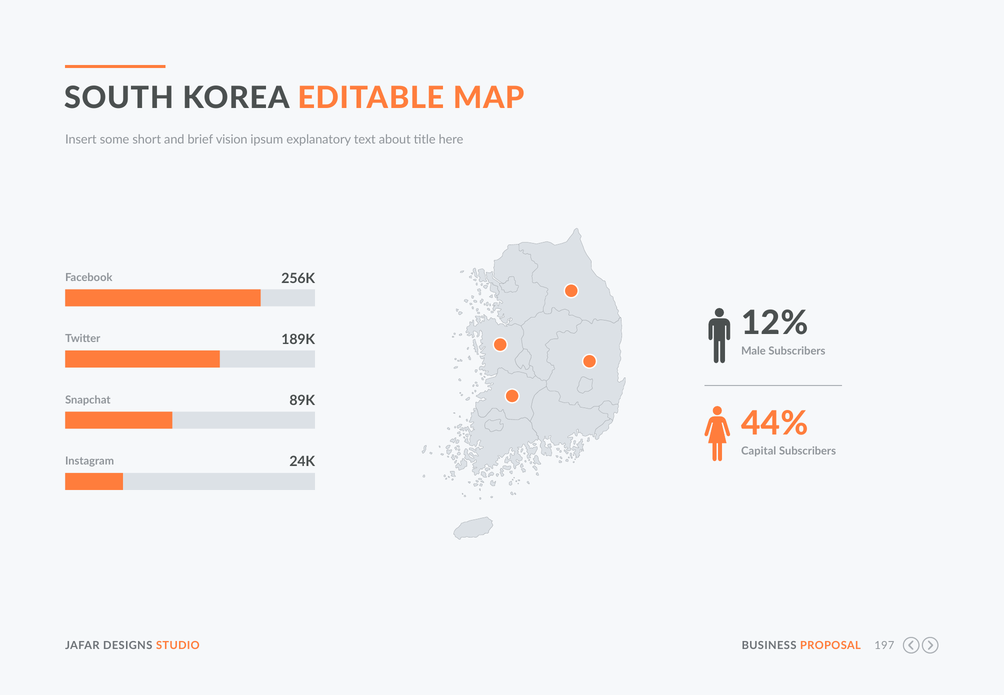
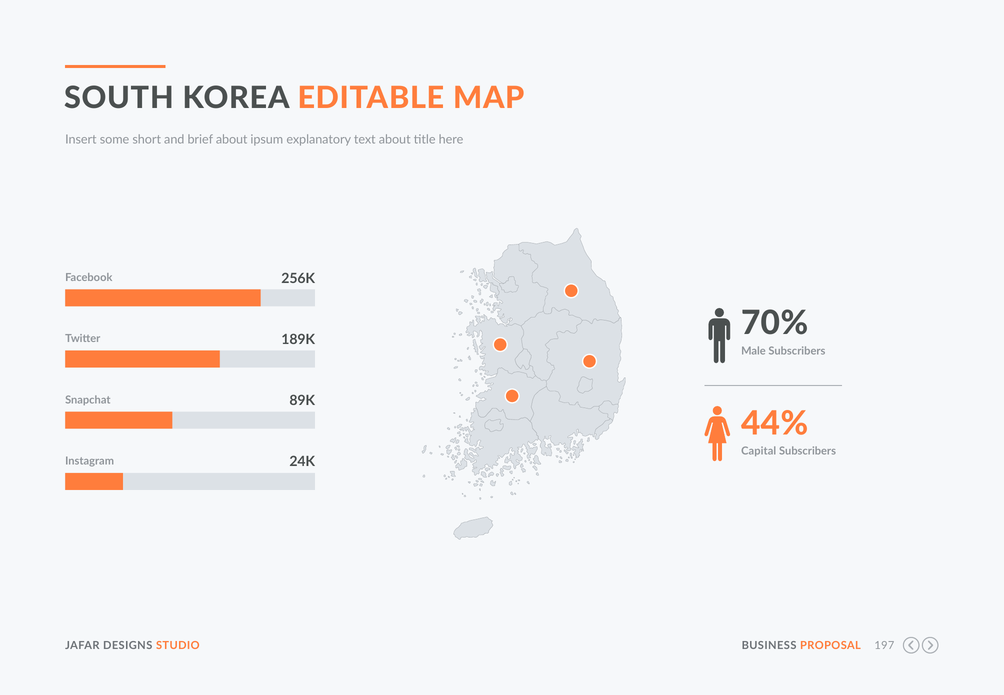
brief vision: vision -> about
12%: 12% -> 70%
